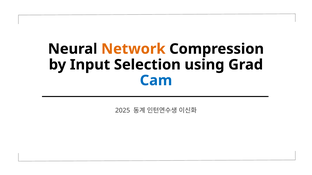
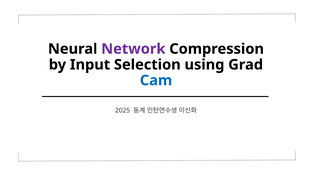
Network colour: orange -> purple
